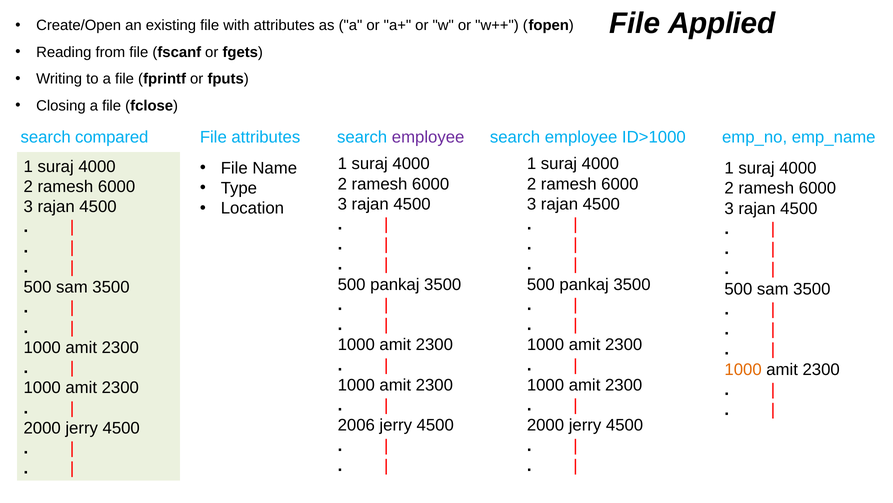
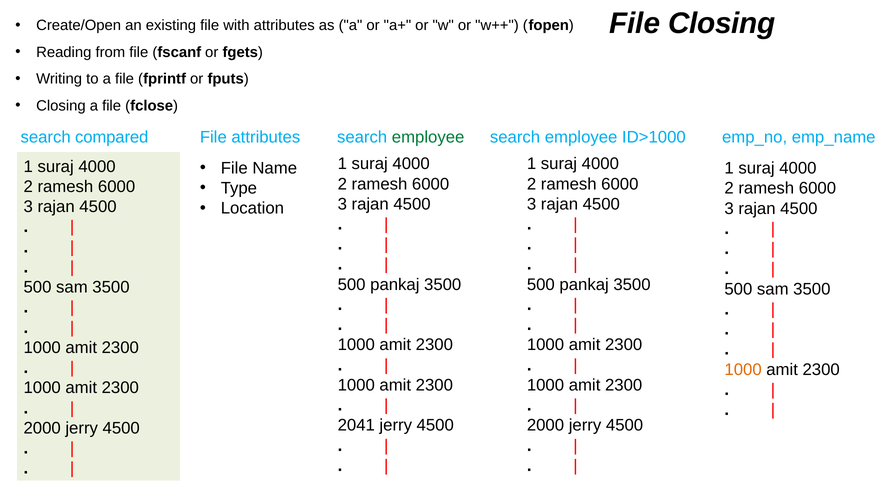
File Applied: Applied -> Closing
employee at (428, 137) colour: purple -> green
2006: 2006 -> 2041
